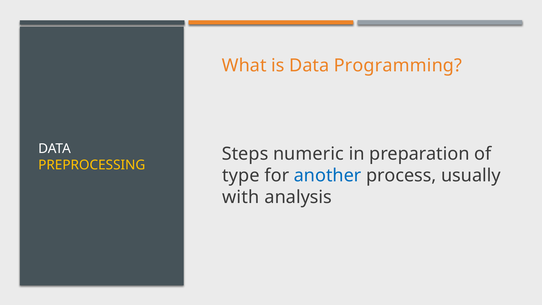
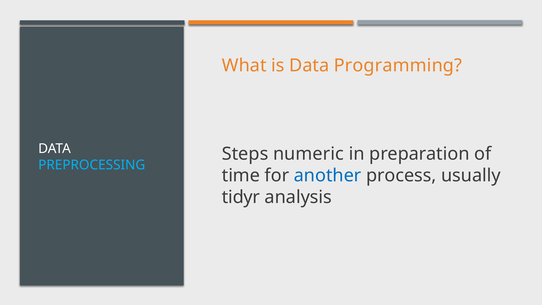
PREPROCESSING colour: yellow -> light blue
type: type -> time
with: with -> tidyr
